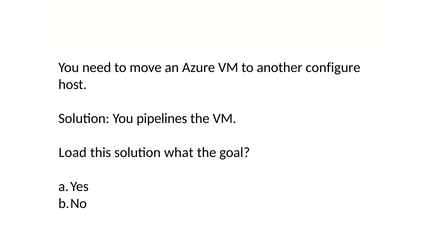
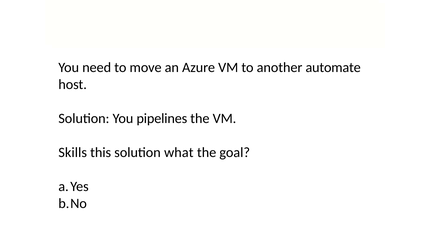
configure: configure -> automate
Load: Load -> Skills
